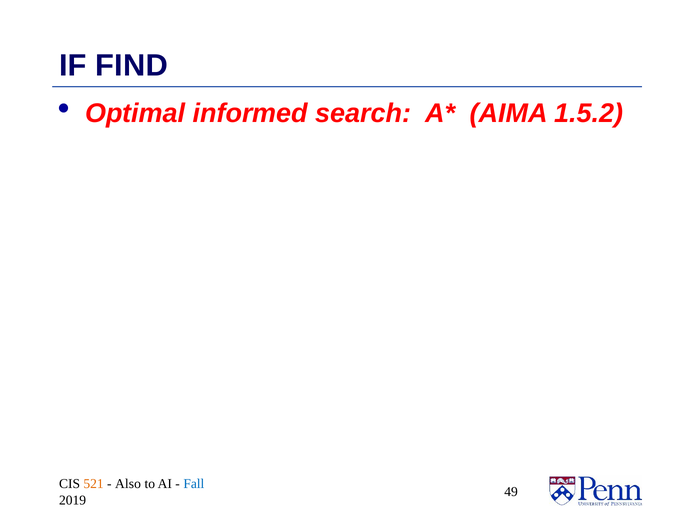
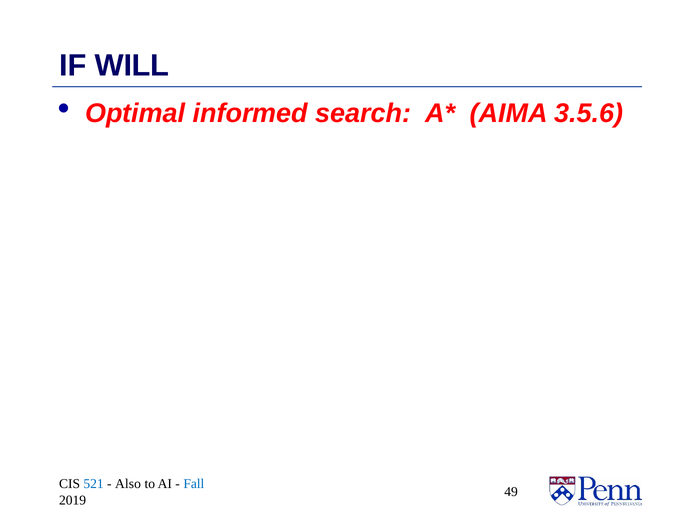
FIND: FIND -> WILL
1.5.2: 1.5.2 -> 3.5.6
521 colour: orange -> blue
